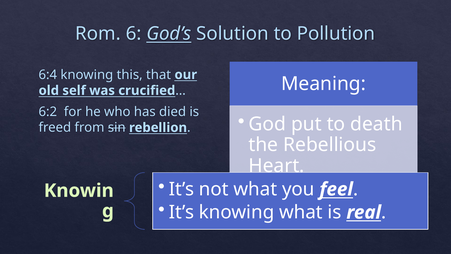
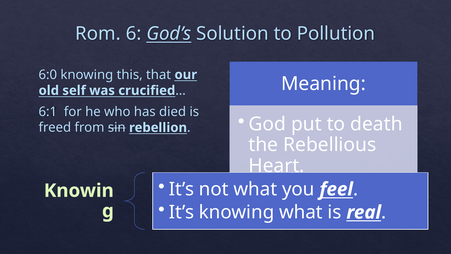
6:4: 6:4 -> 6:0
6:2: 6:2 -> 6:1
